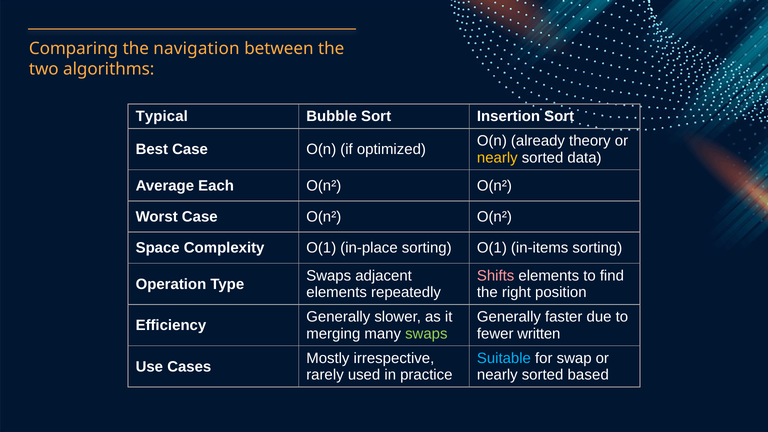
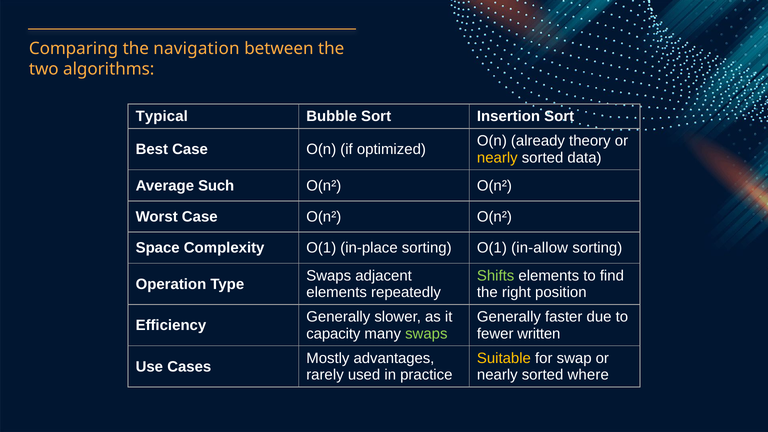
Each: Each -> Such
in-items: in-items -> in-allow
Shifts colour: pink -> light green
merging: merging -> capacity
irrespective: irrespective -> advantages
Suitable colour: light blue -> yellow
based: based -> where
